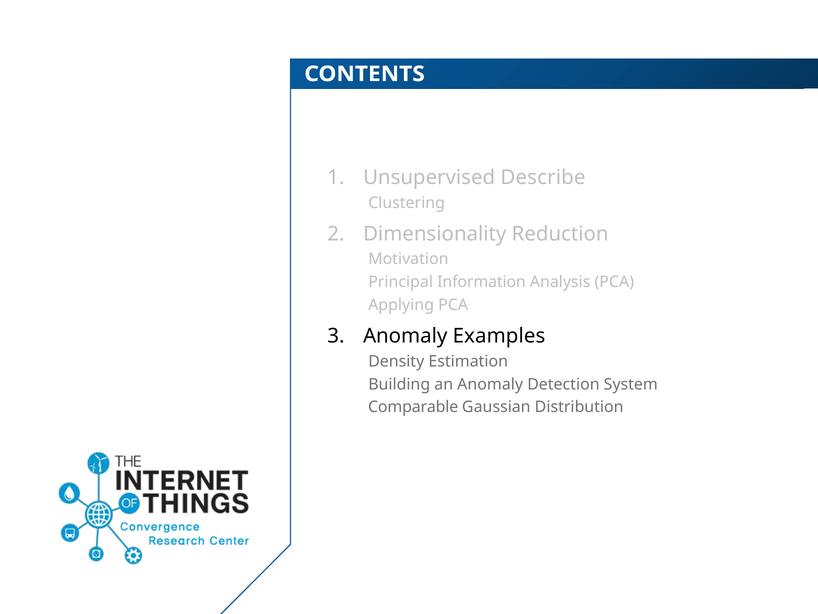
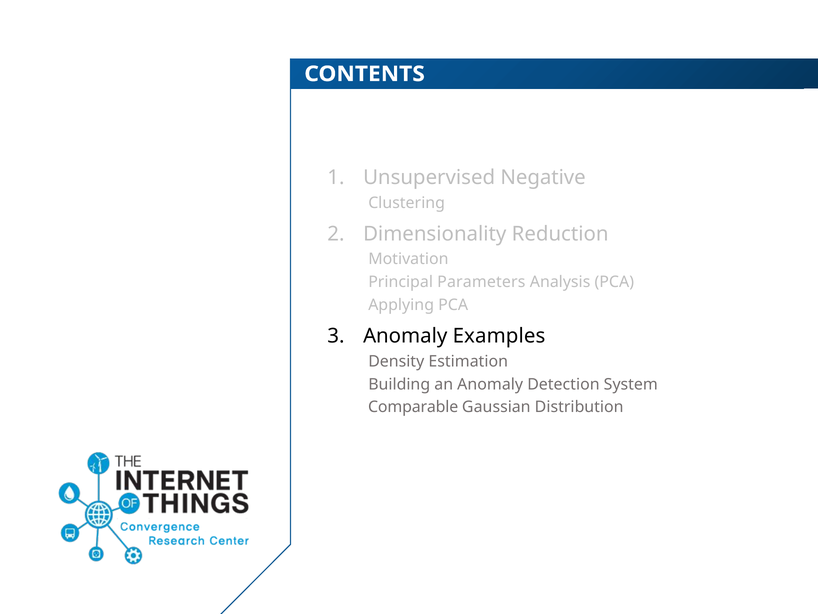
Describe: Describe -> Negative
Information: Information -> Parameters
